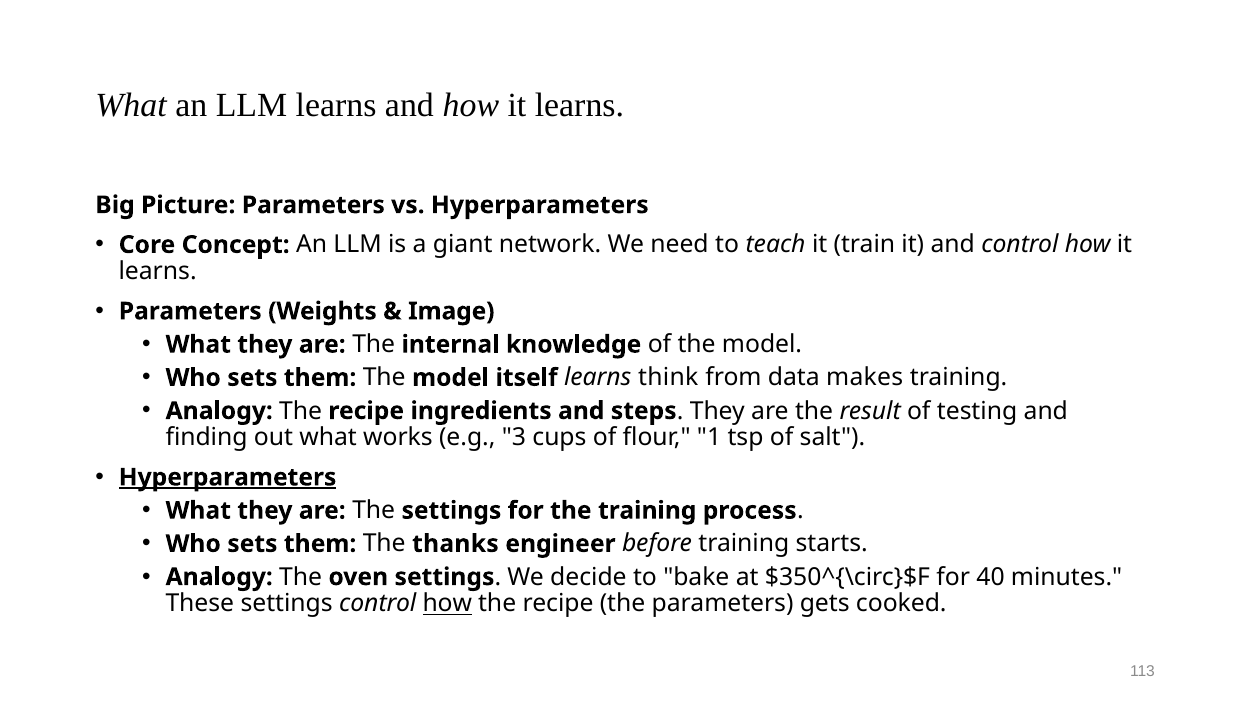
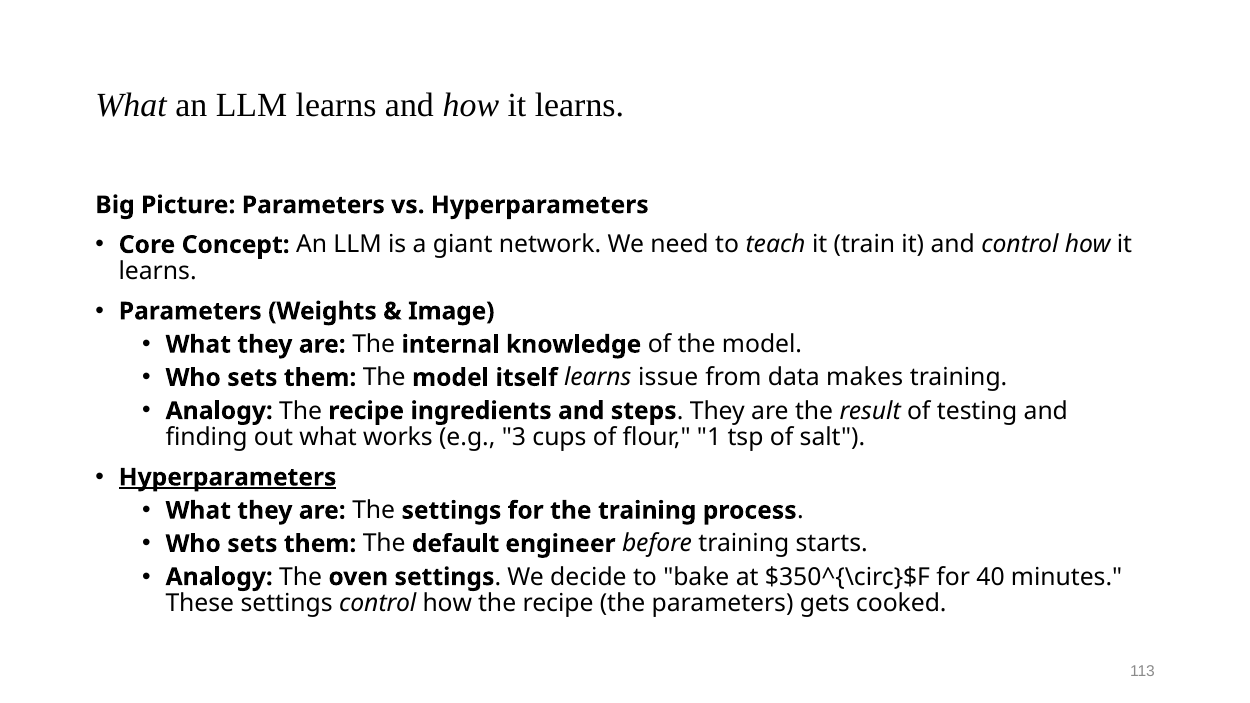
think: think -> issue
thanks: thanks -> default
how at (447, 604) underline: present -> none
